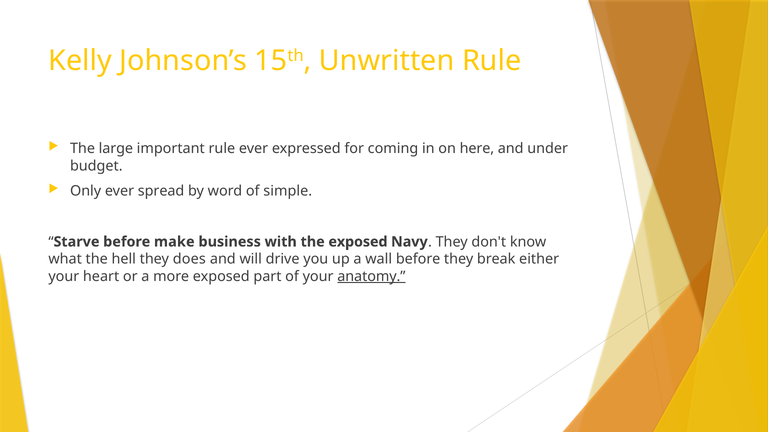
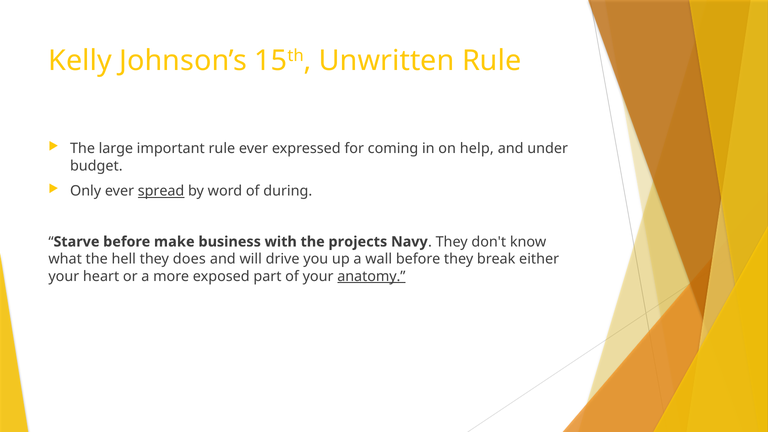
here: here -> help
spread underline: none -> present
simple: simple -> during
the exposed: exposed -> projects
